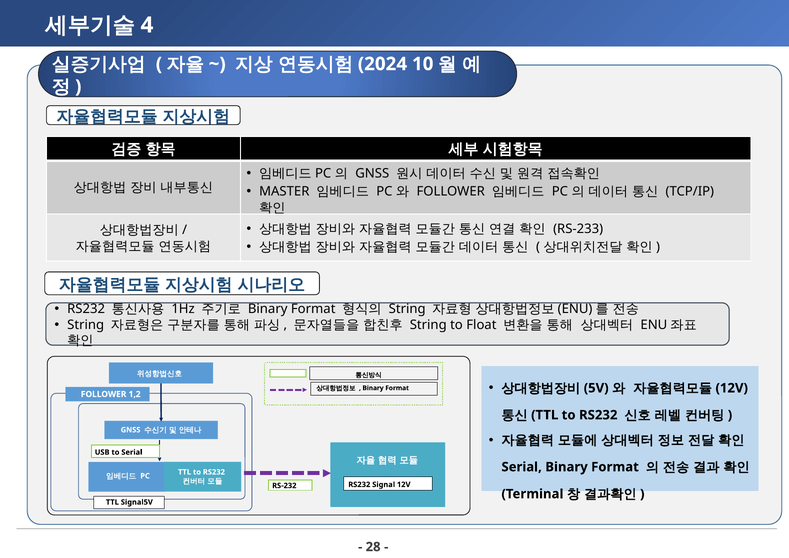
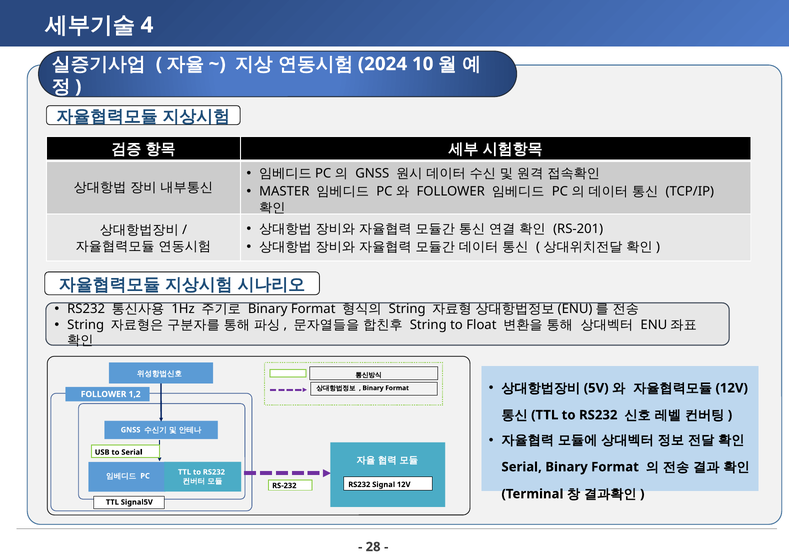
RS-233: RS-233 -> RS-201
